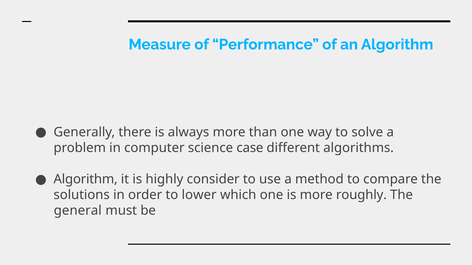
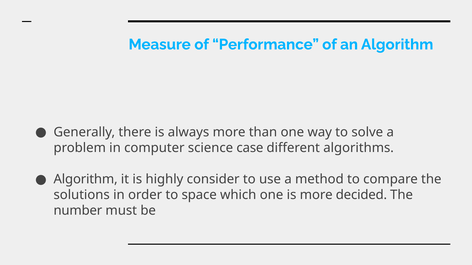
lower: lower -> space
roughly: roughly -> decided
general: general -> number
